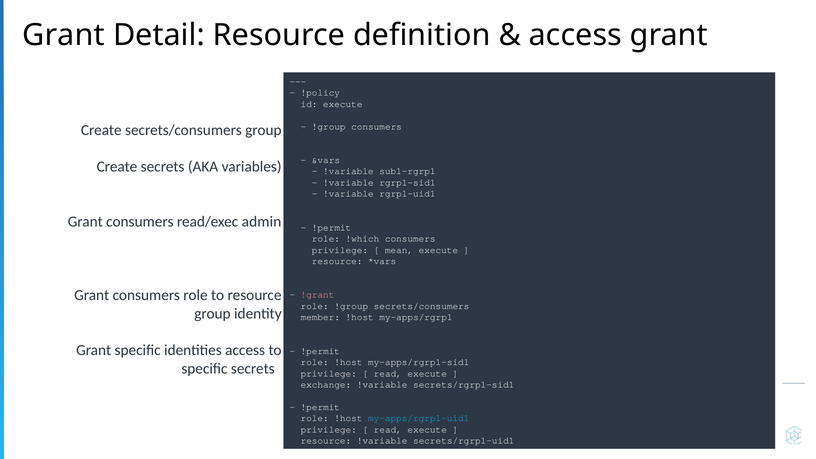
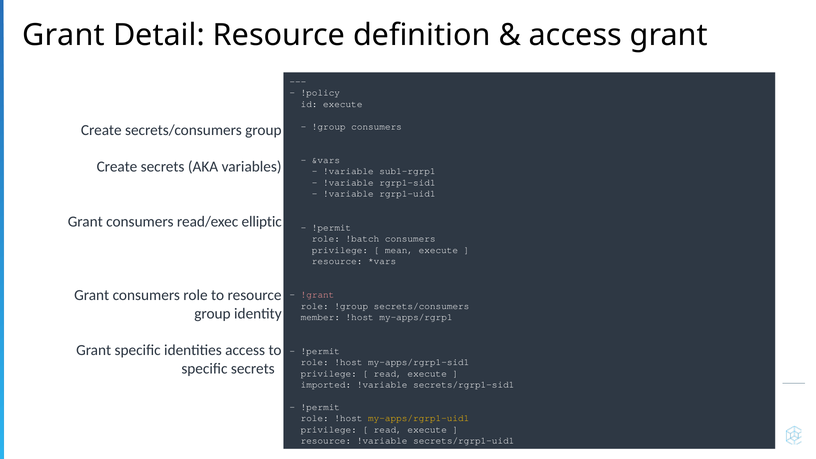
admin: admin -> elliptic
!which: !which -> !batch
exchange: exchange -> imported
my-apps/rgrp1-uid1 colour: light blue -> yellow
